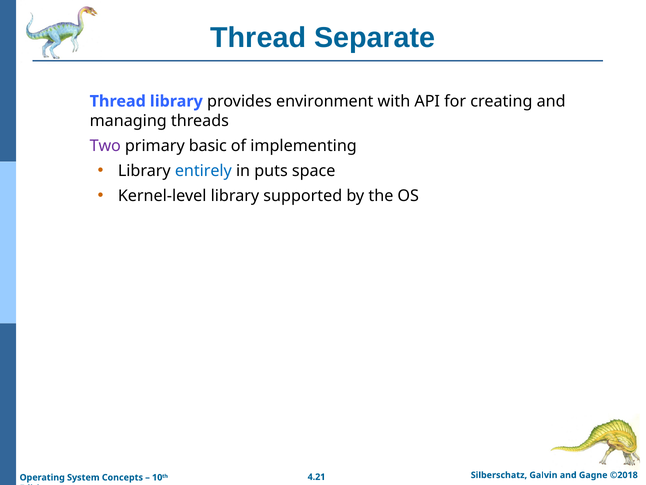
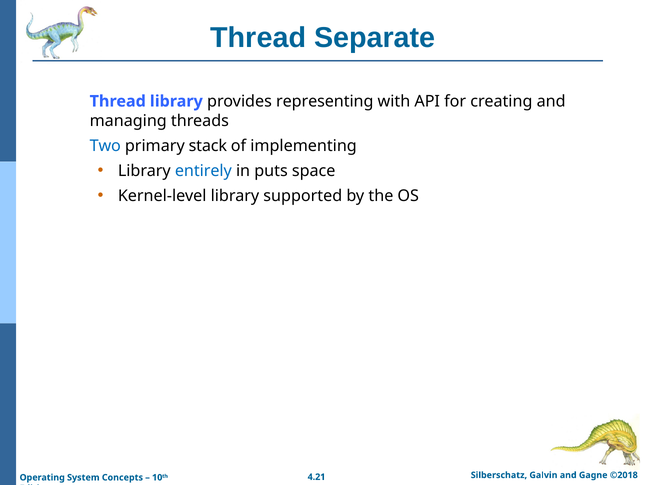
environment: environment -> representing
Two colour: purple -> blue
basic: basic -> stack
